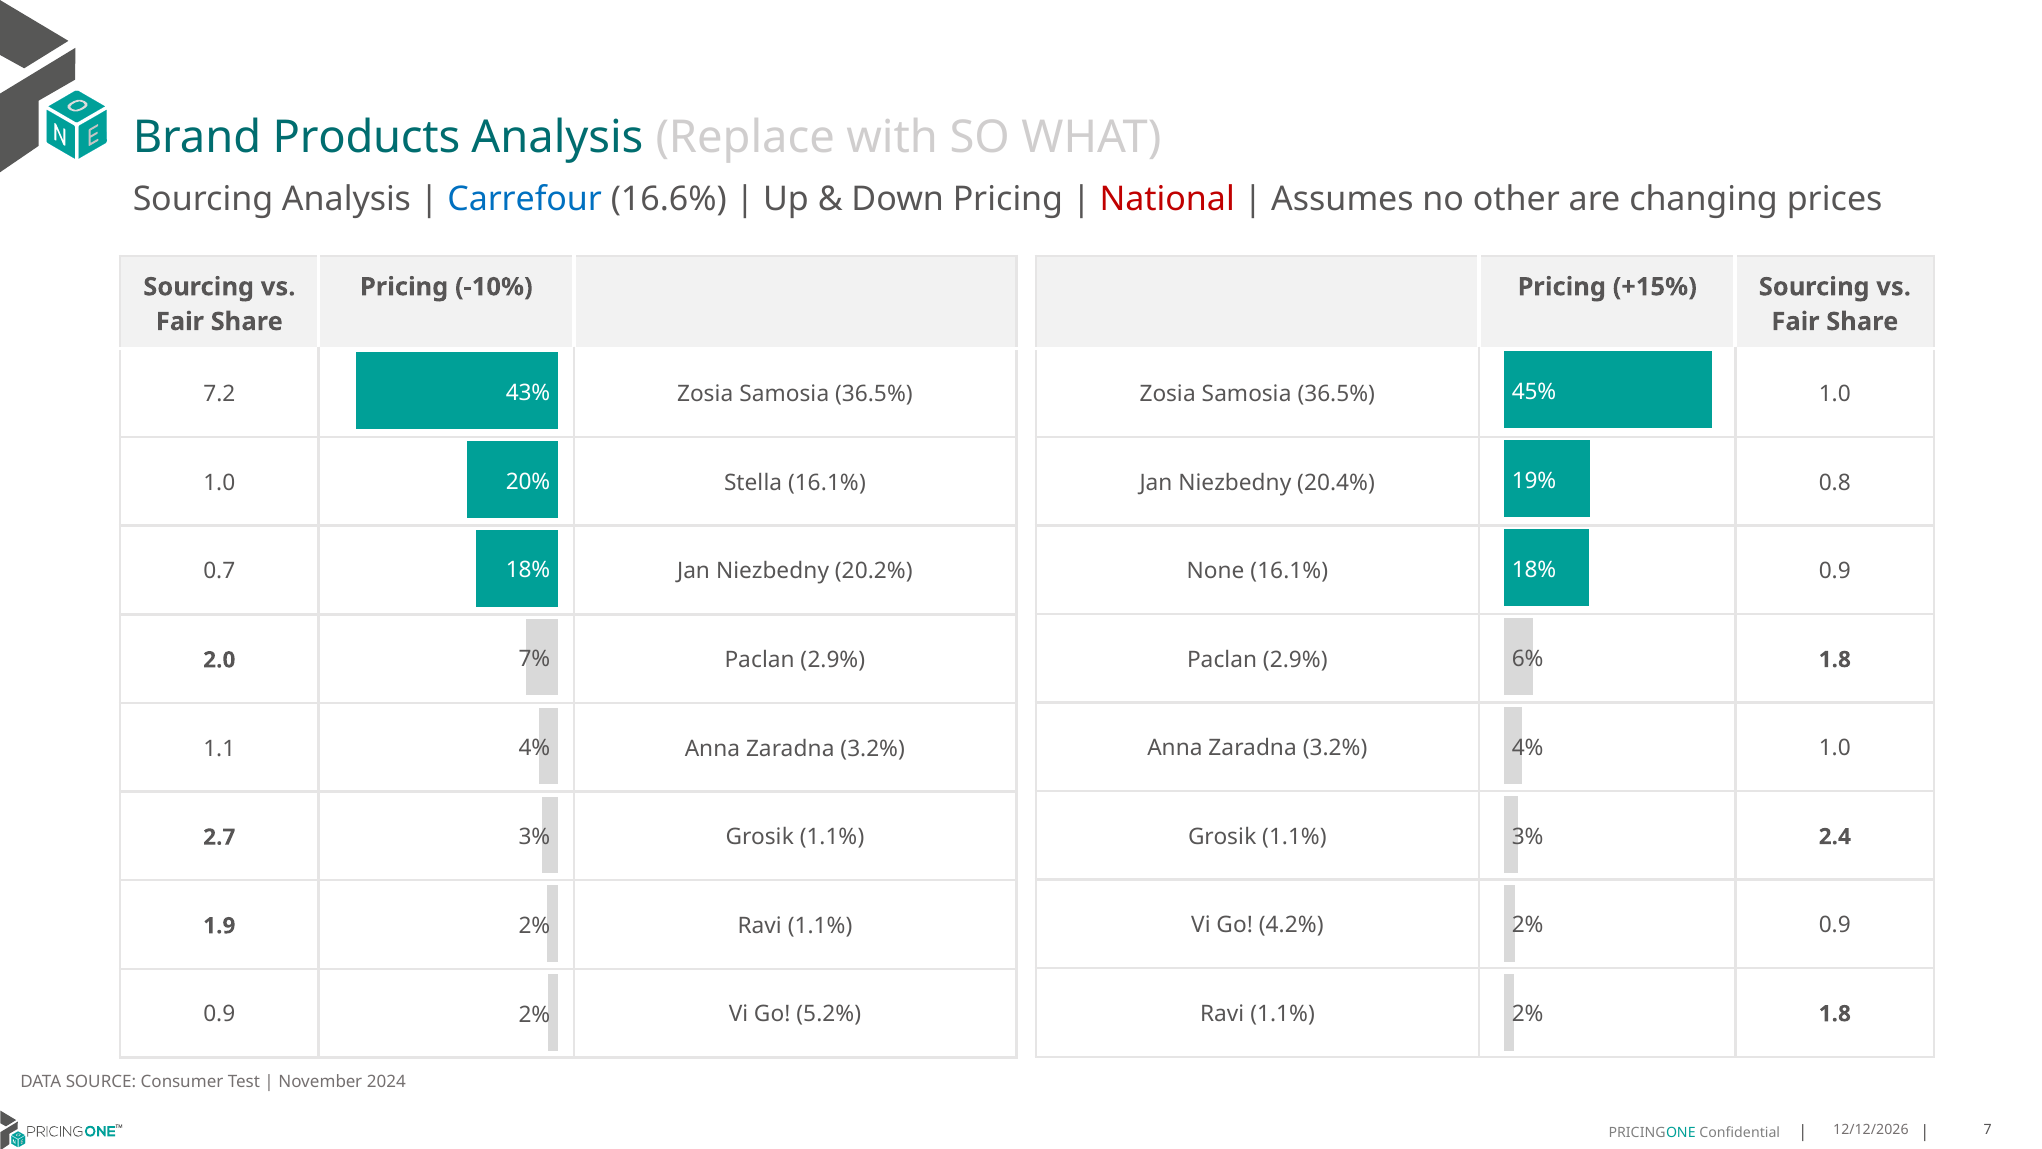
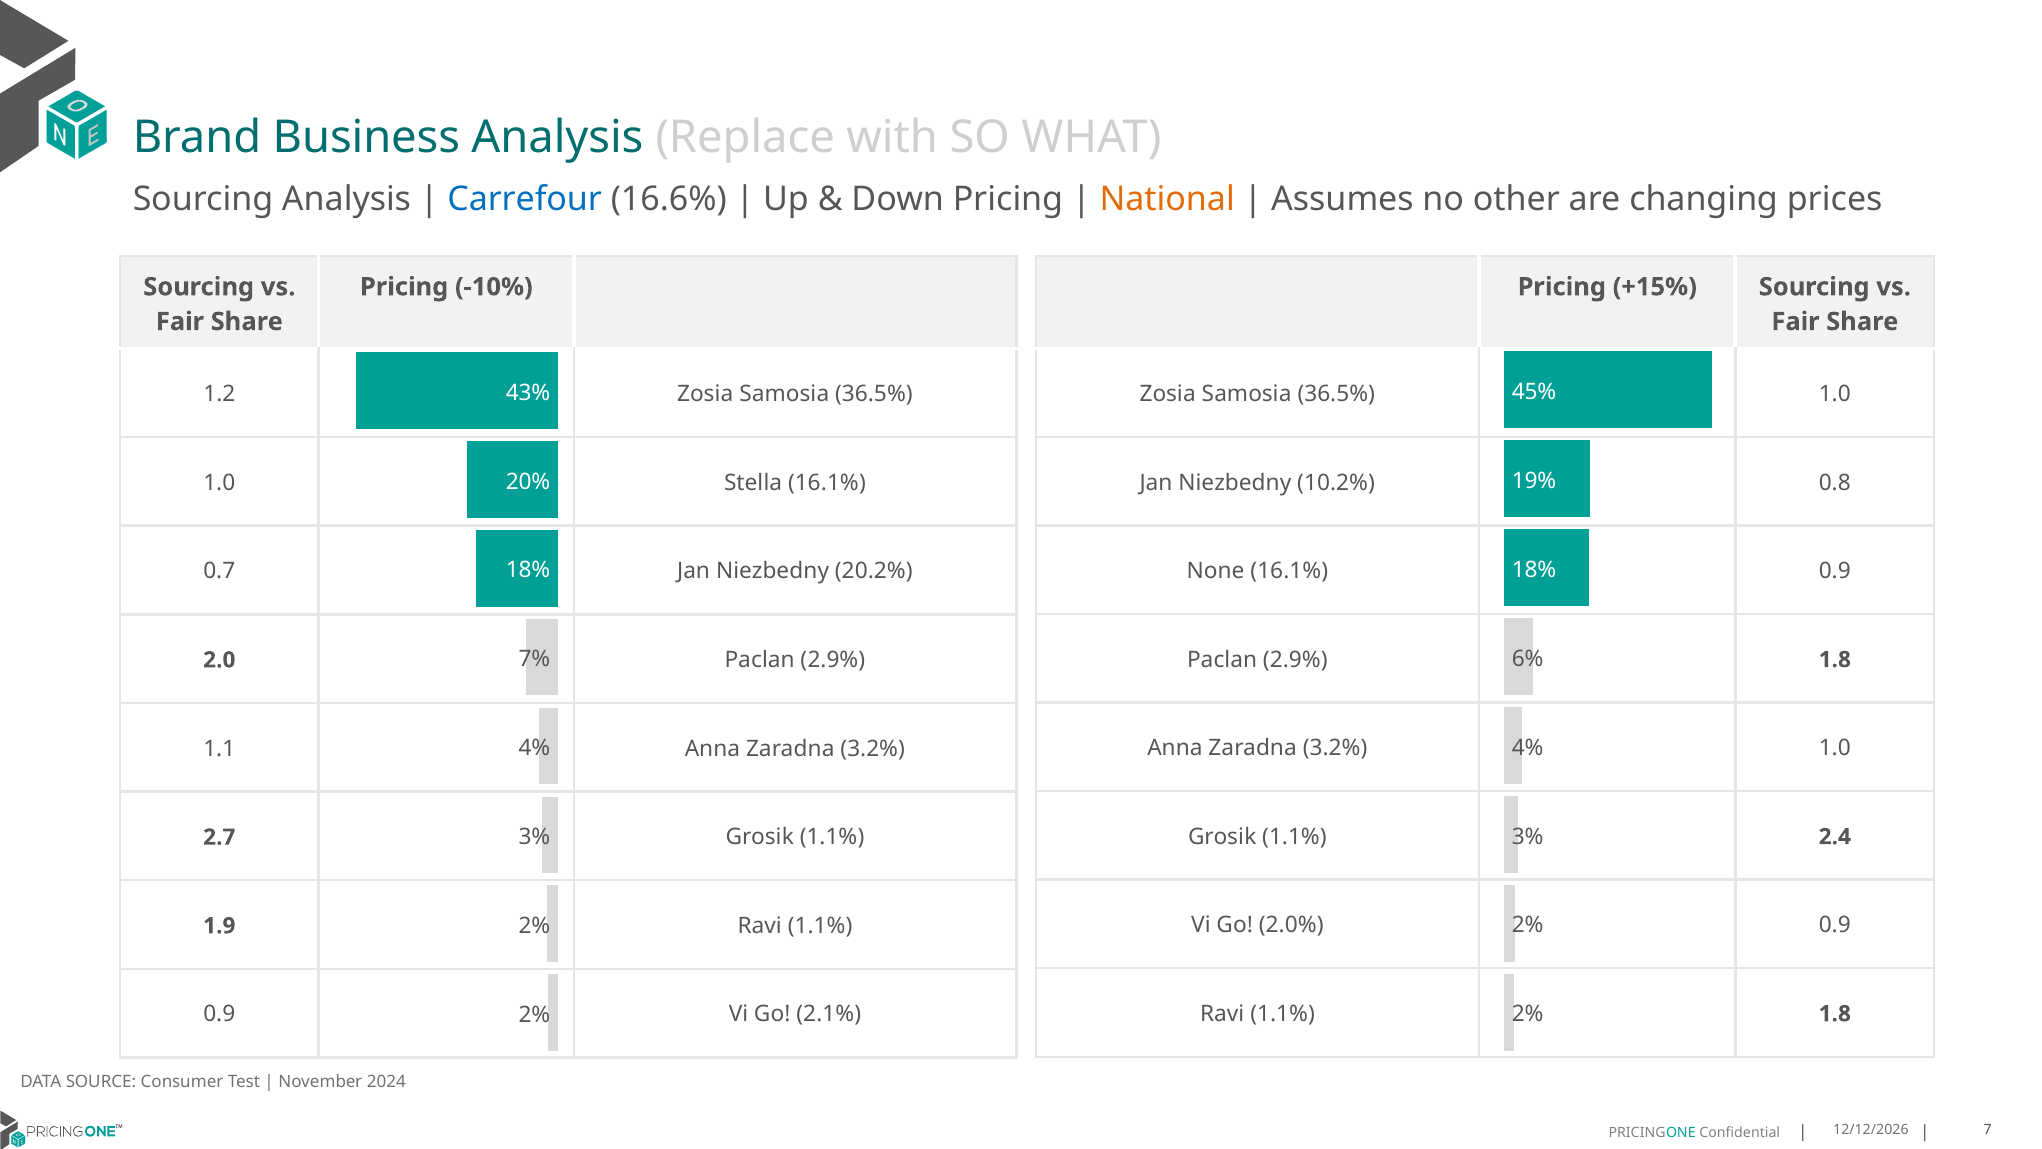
Products: Products -> Business
National colour: red -> orange
7.2: 7.2 -> 1.2
20.4%: 20.4% -> 10.2%
4.2%: 4.2% -> 2.0%
5.2%: 5.2% -> 2.1%
